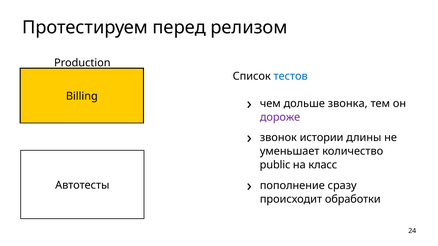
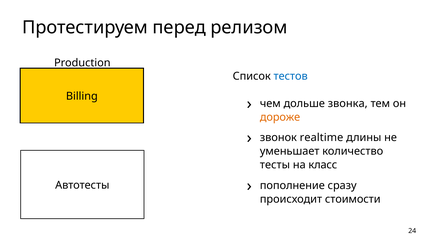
дороже colour: purple -> orange
истории: истории -> realtime
public: public -> тесты
обработки: обработки -> стоимости
